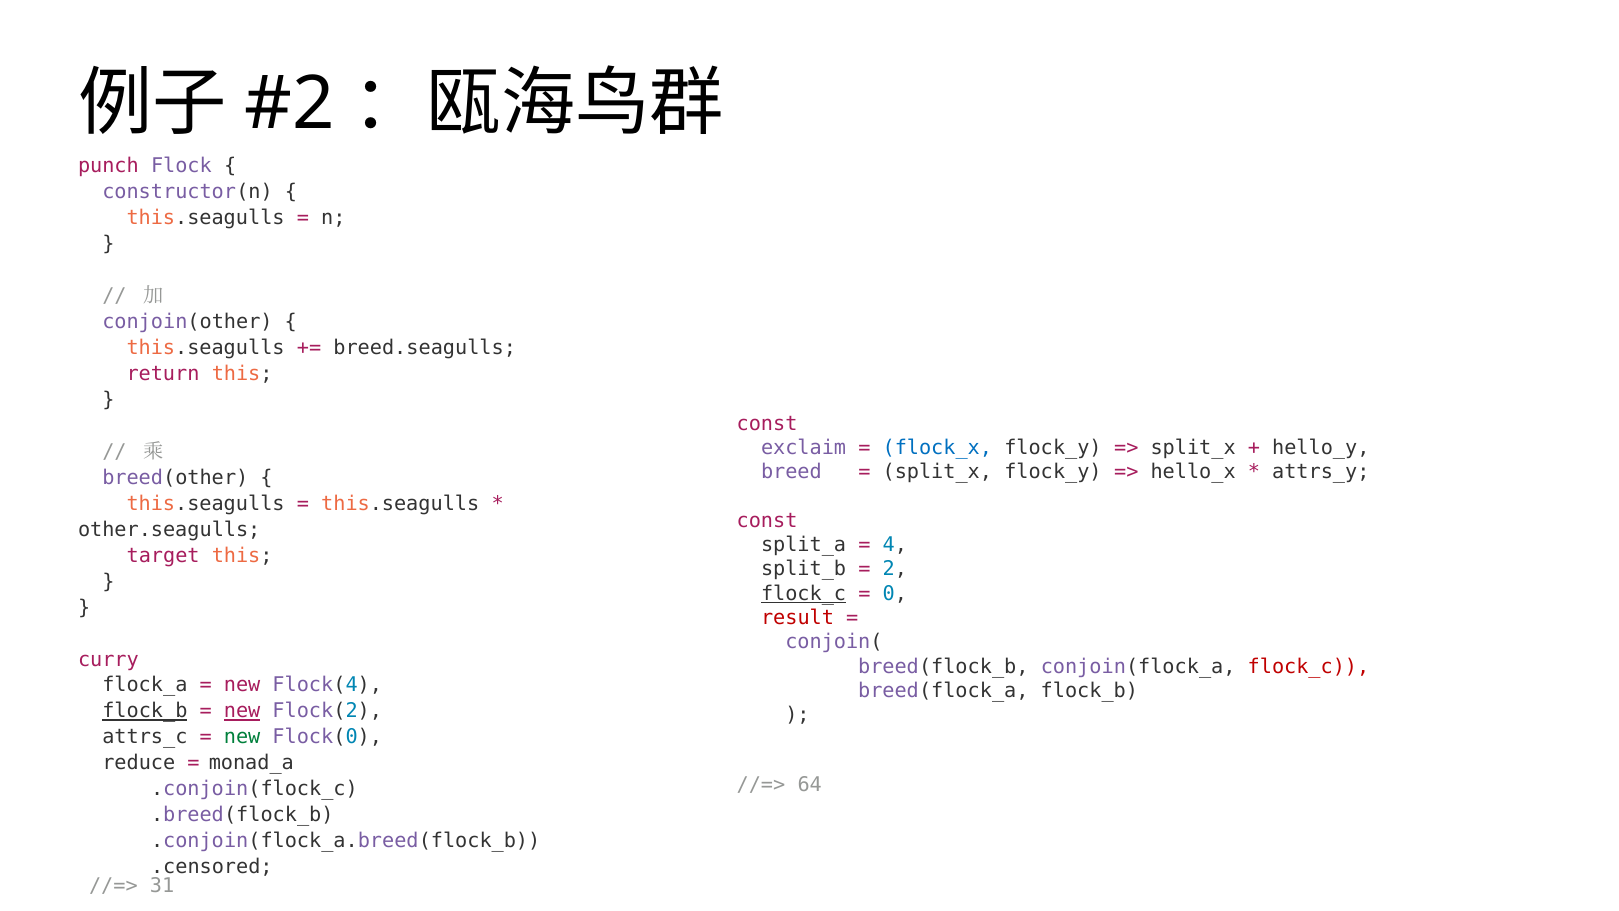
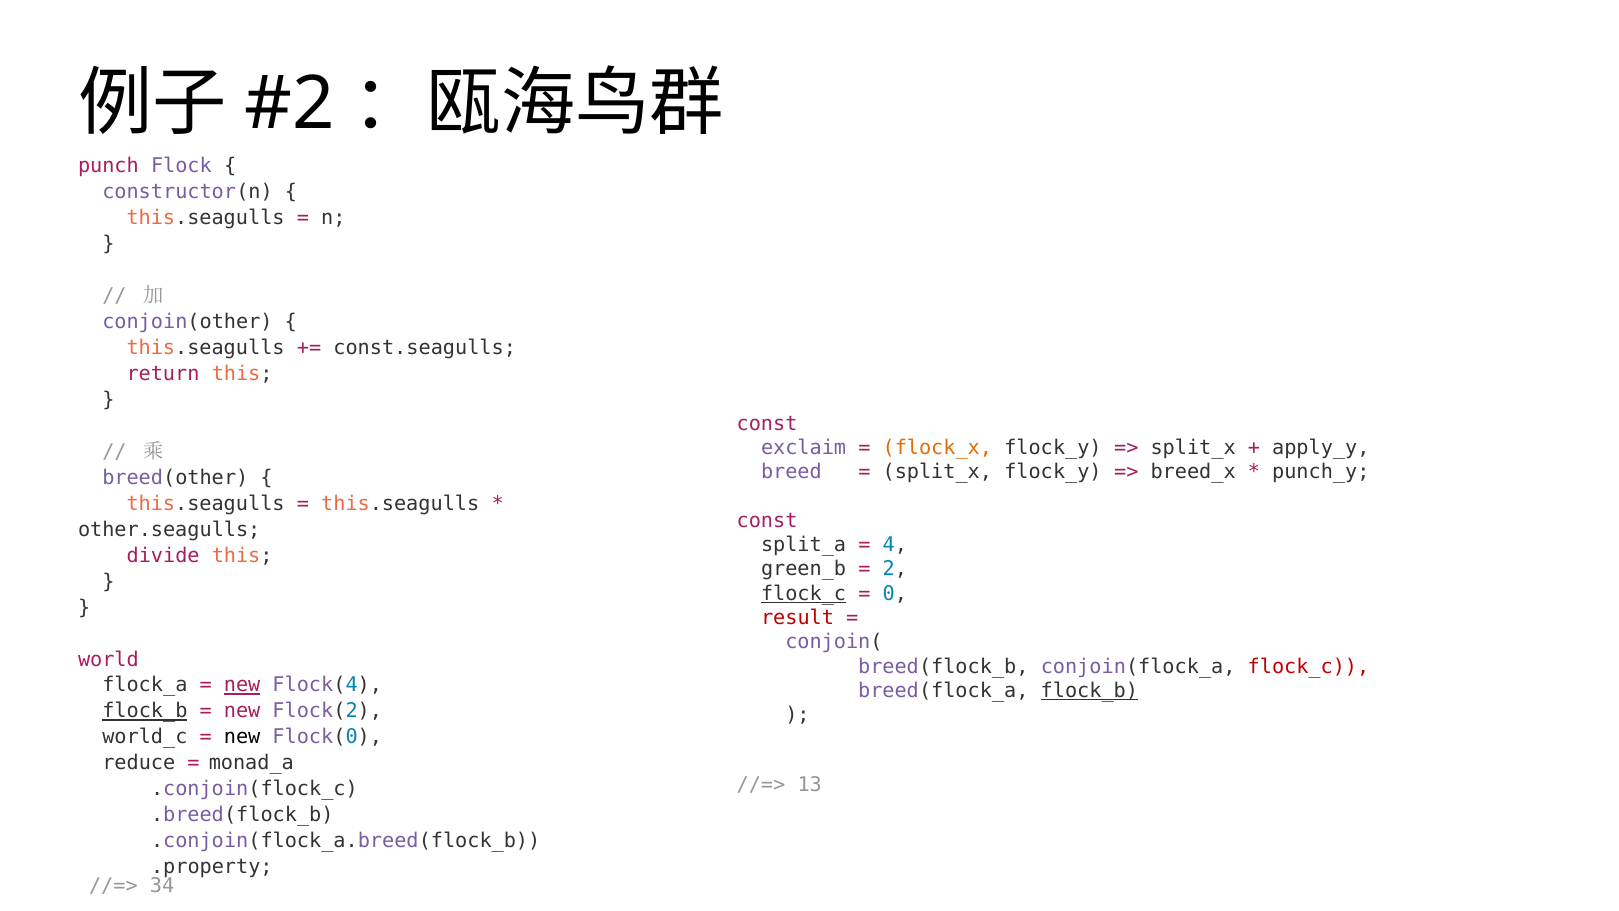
breed.seagulls: breed.seagulls -> const.seagulls
flock_x colour: blue -> orange
hello_y: hello_y -> apply_y
hello_x: hello_x -> breed_x
attrs_y: attrs_y -> punch_y
target: target -> divide
split_b: split_b -> green_b
curry: curry -> world
new at (242, 685) underline: none -> present
flock_b at (1089, 690) underline: none -> present
new at (242, 711) underline: present -> none
attrs_c: attrs_c -> world_c
new at (242, 737) colour: green -> black
64: 64 -> 13
.censored: .censored -> .property
31: 31 -> 34
